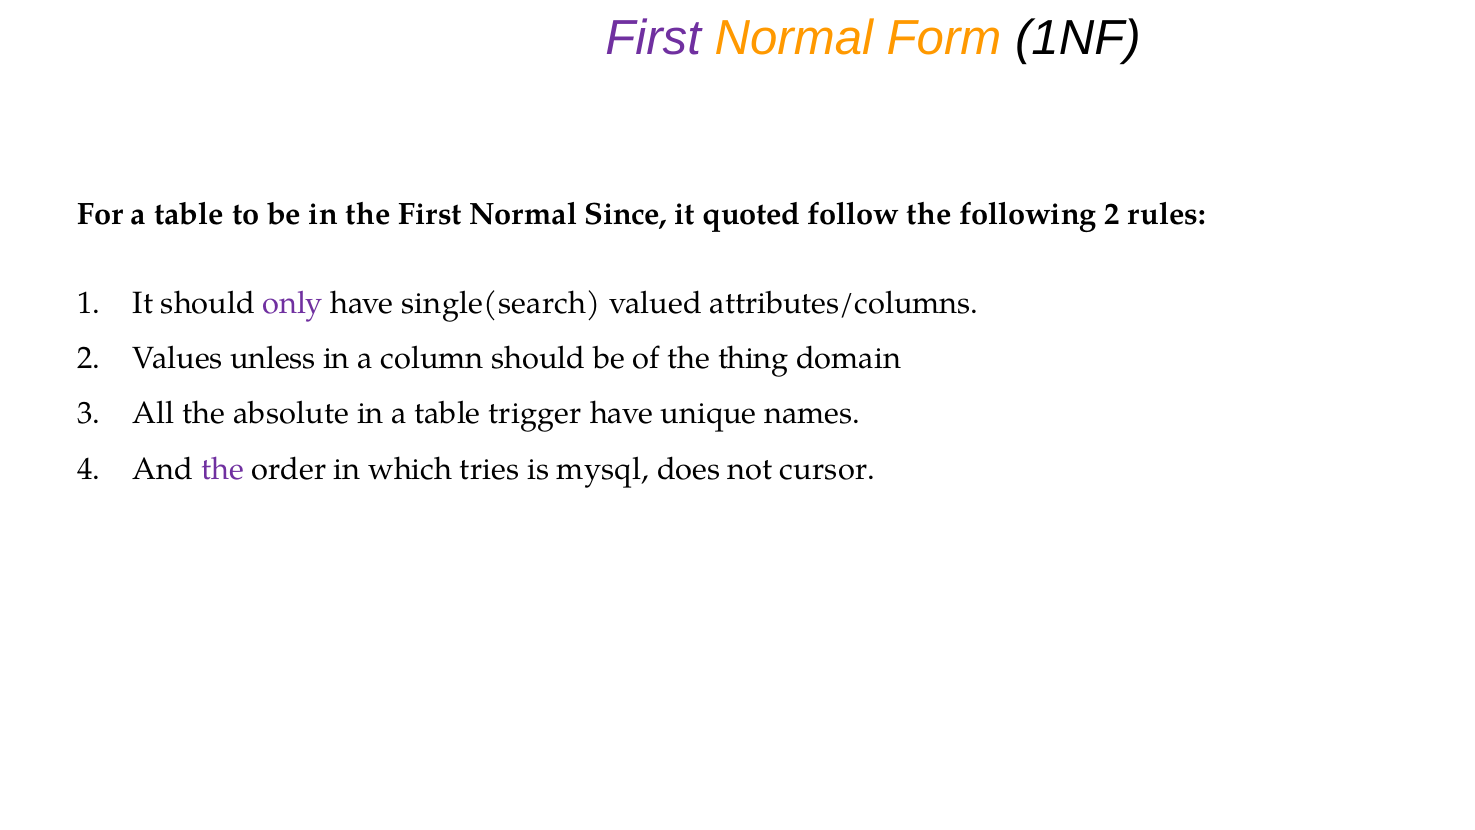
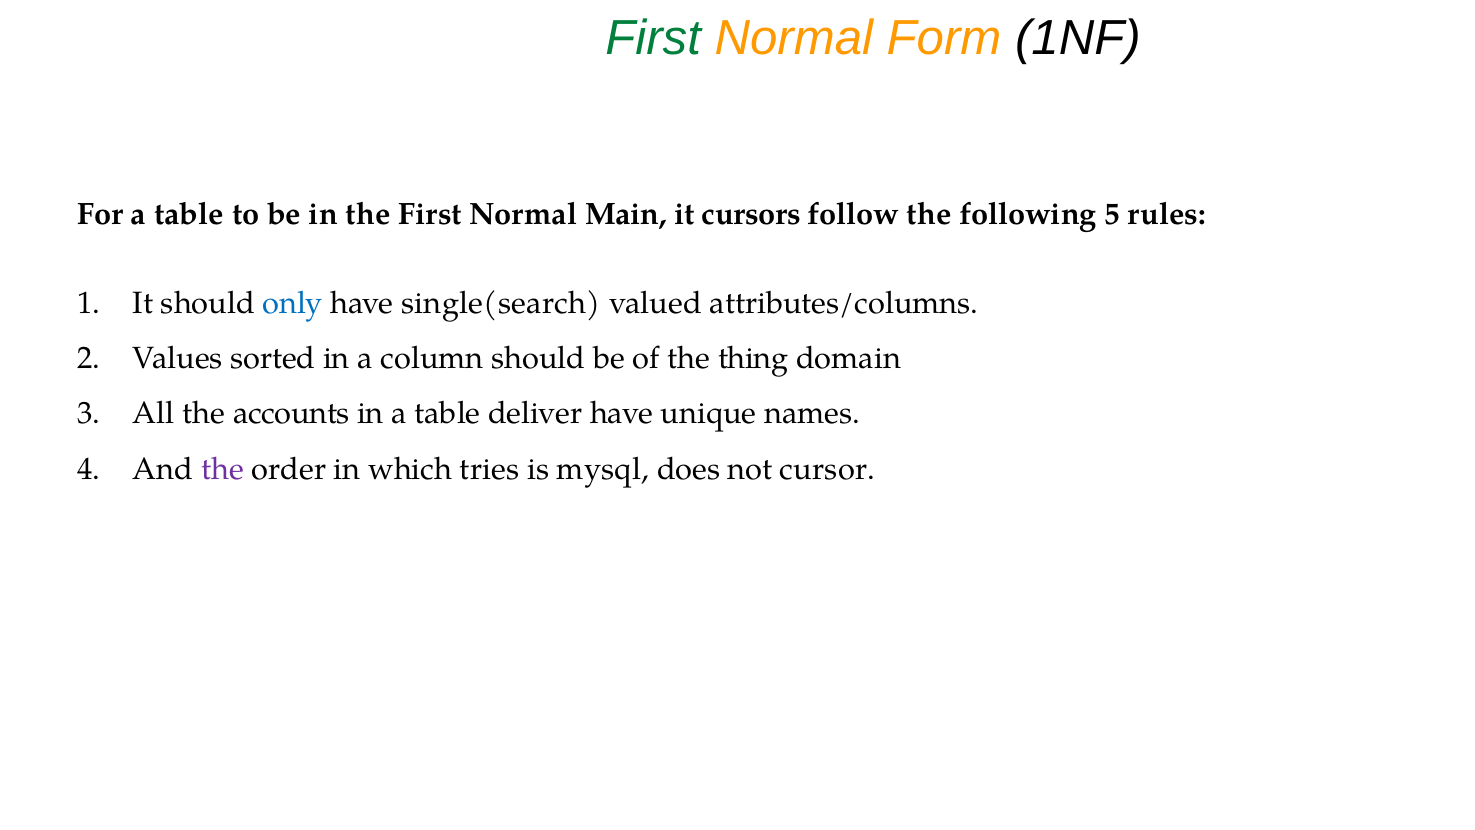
First at (653, 38) colour: purple -> green
Since: Since -> Main
quoted: quoted -> cursors
following 2: 2 -> 5
only colour: purple -> blue
unless: unless -> sorted
absolute: absolute -> accounts
trigger: trigger -> deliver
